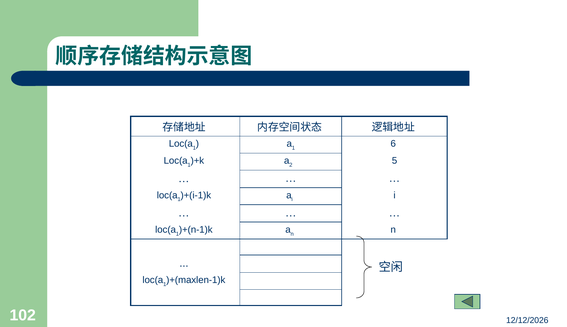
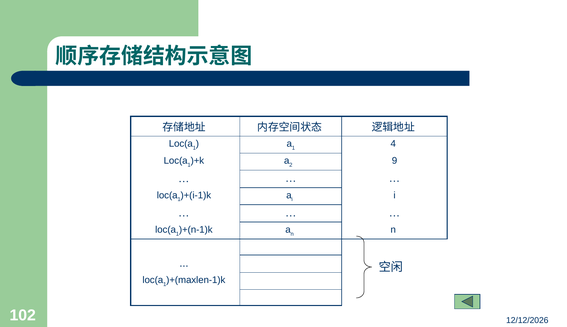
6: 6 -> 4
5: 5 -> 9
